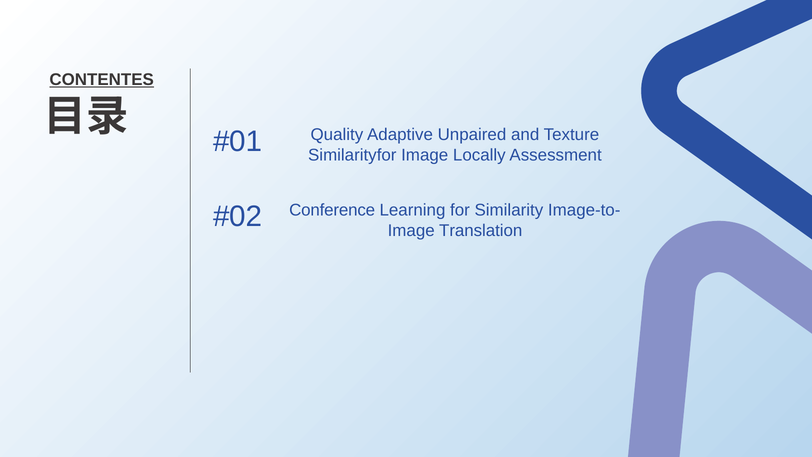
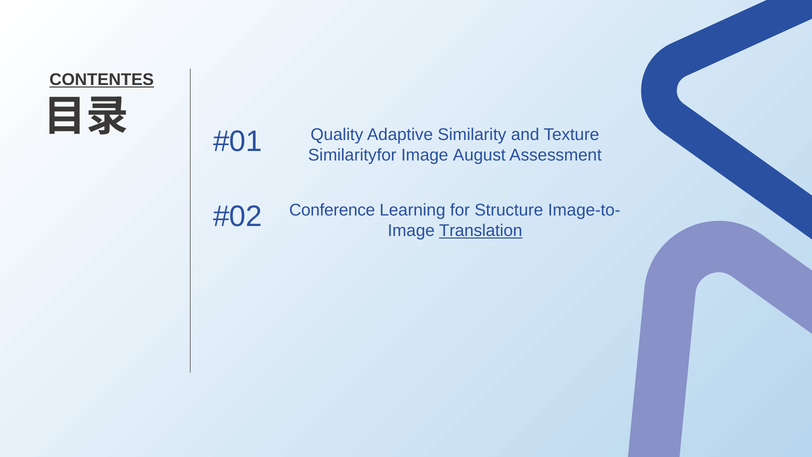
Unpaired: Unpaired -> Similarity
Locally: Locally -> August
Similarity: Similarity -> Structure
Translation underline: none -> present
